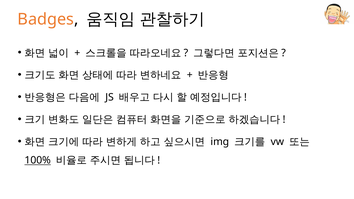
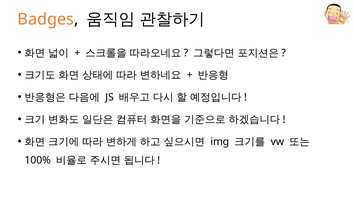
100% underline: present -> none
